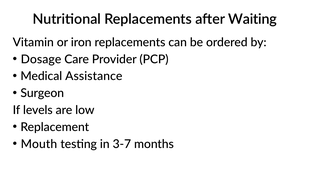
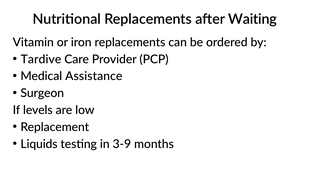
Dosage: Dosage -> Tardive
Mouth: Mouth -> Liquids
3-7: 3-7 -> 3-9
